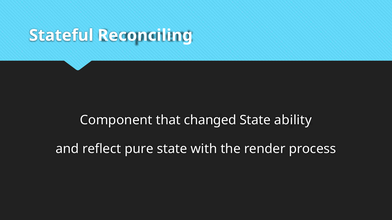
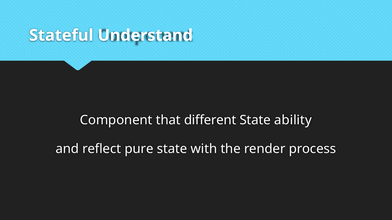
Reconciling: Reconciling -> Understand
changed: changed -> different
